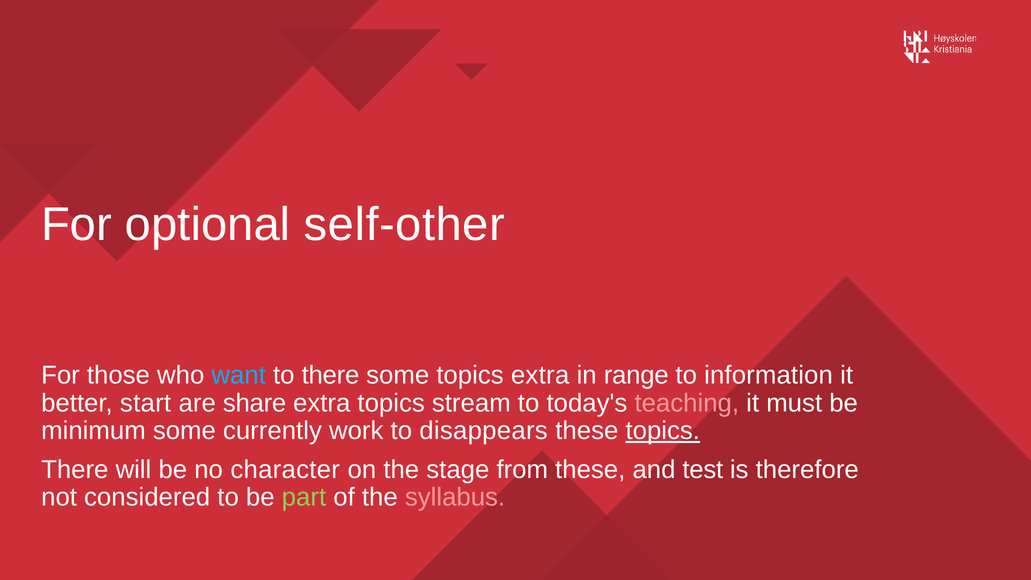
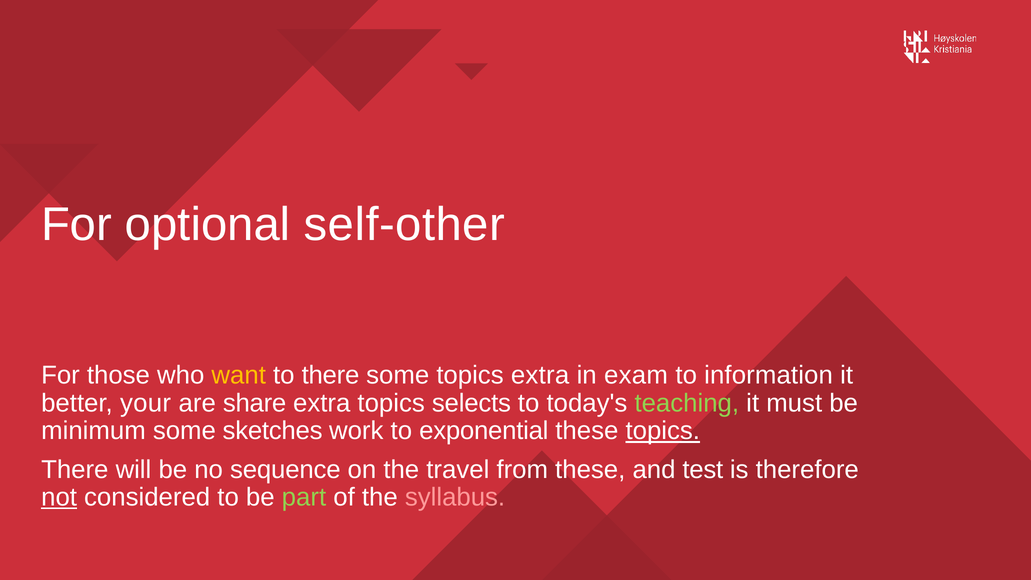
want colour: light blue -> yellow
range: range -> exam
start: start -> your
stream: stream -> selects
teaching colour: pink -> light green
currently: currently -> sketches
disappears: disappears -> exponential
character: character -> sequence
stage: stage -> travel
not underline: none -> present
